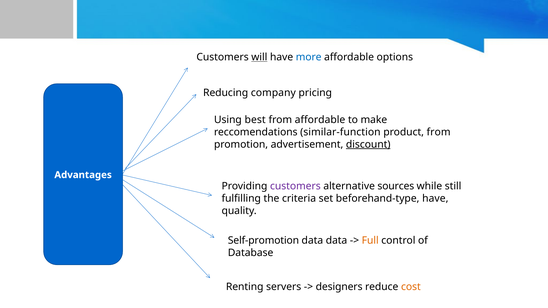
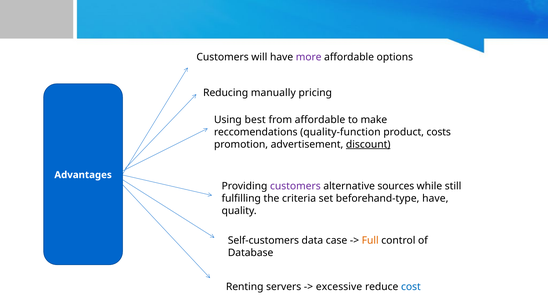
will underline: present -> none
more colour: blue -> purple
company: company -> manually
similar-function: similar-function -> quality-function
product from: from -> costs
Self-promotion: Self-promotion -> Self-customers
data data: data -> case
designers: designers -> excessive
cost colour: orange -> blue
